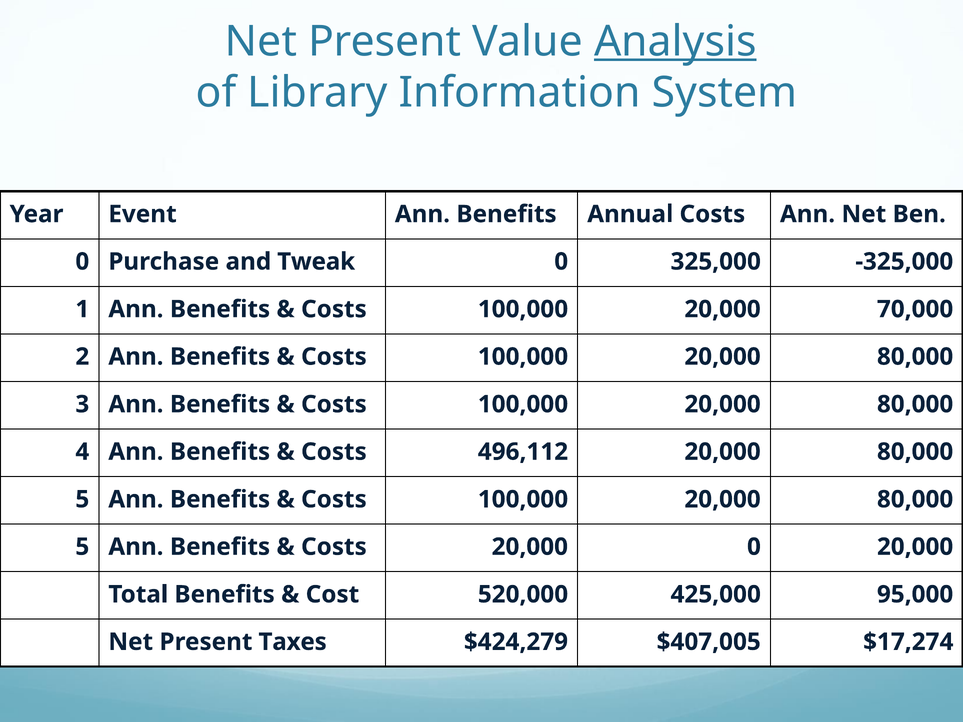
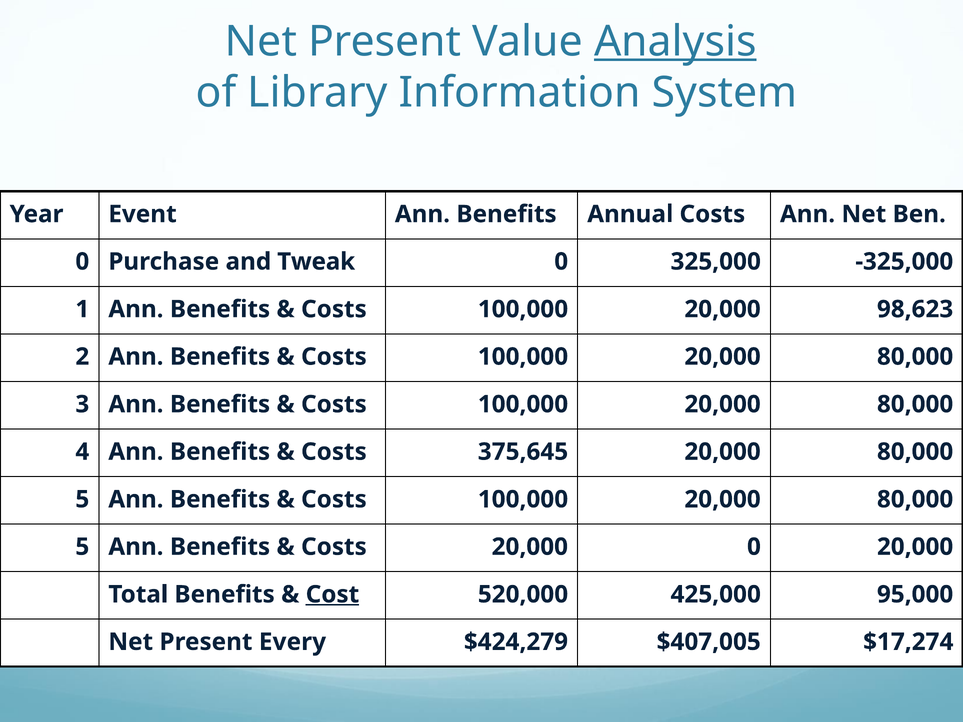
70,000: 70,000 -> 98,623
496,112: 496,112 -> 375,645
Cost underline: none -> present
Taxes: Taxes -> Every
